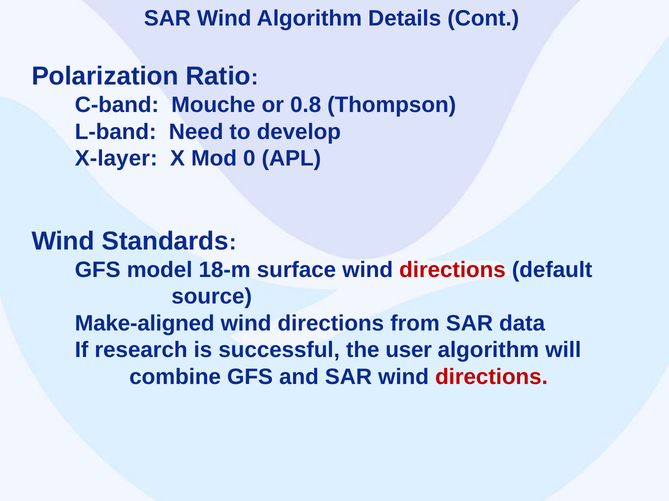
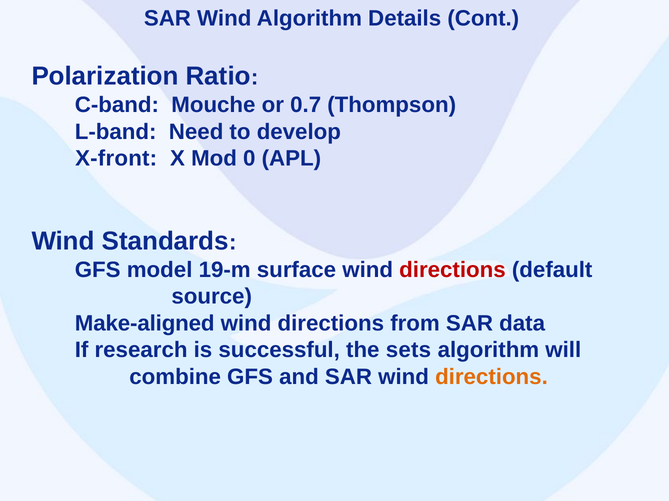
0.8: 0.8 -> 0.7
X-layer: X-layer -> X-front
18-m: 18-m -> 19-m
user: user -> sets
directions at (491, 377) colour: red -> orange
